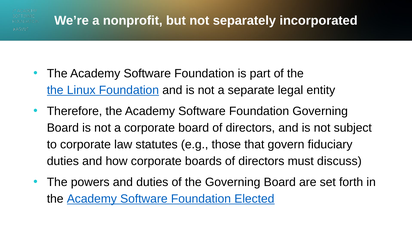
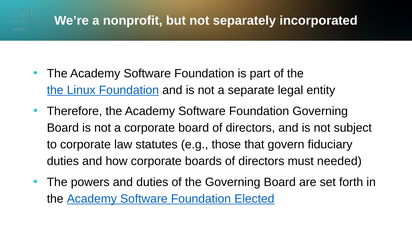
discuss: discuss -> needed
